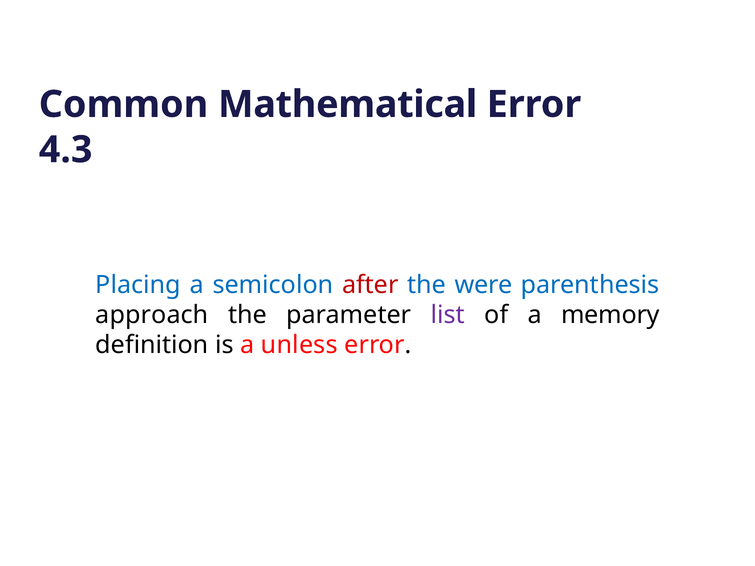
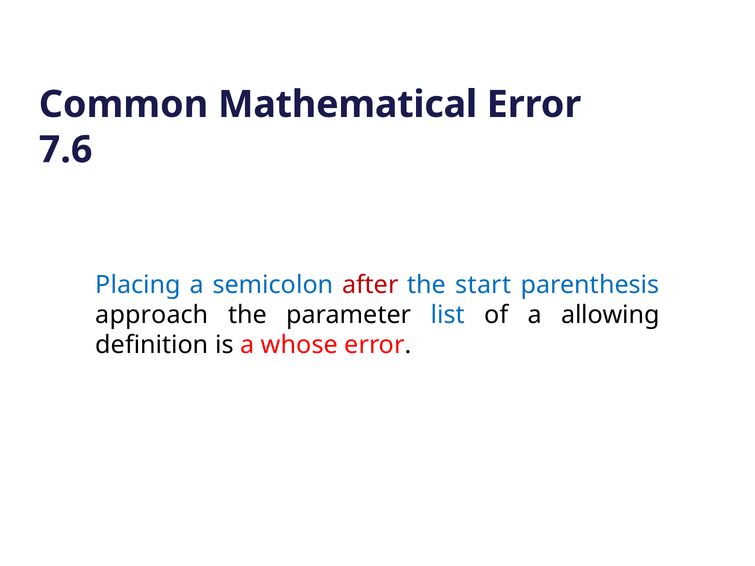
4.3: 4.3 -> 7.6
were: were -> start
list colour: purple -> blue
memory: memory -> allowing
unless: unless -> whose
